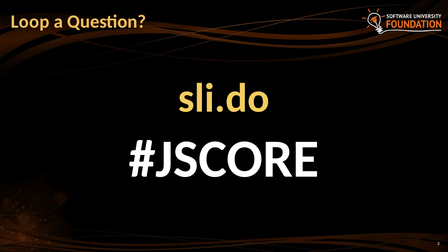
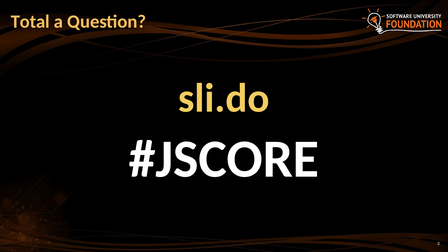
Loop: Loop -> Total
